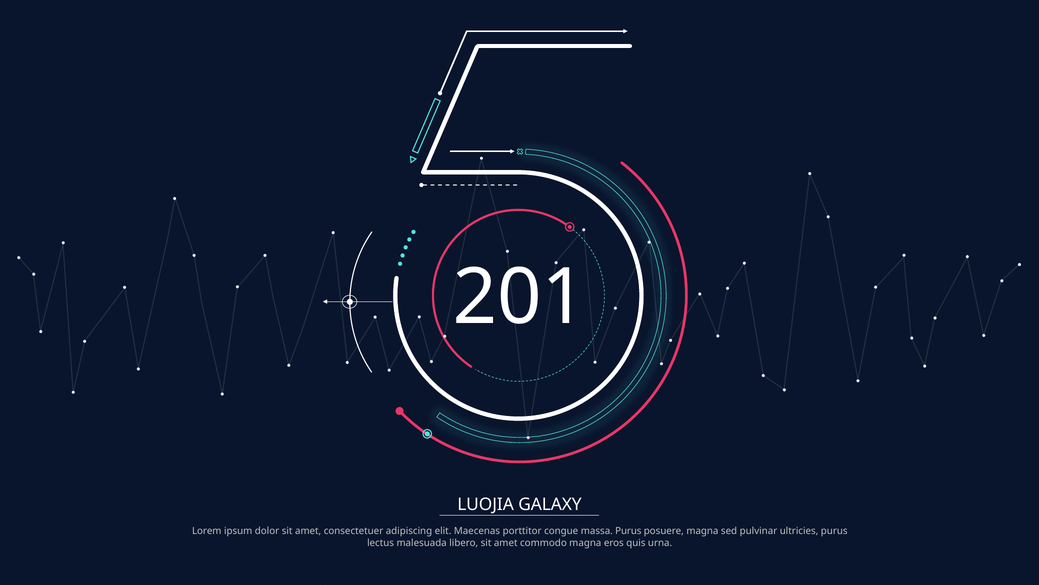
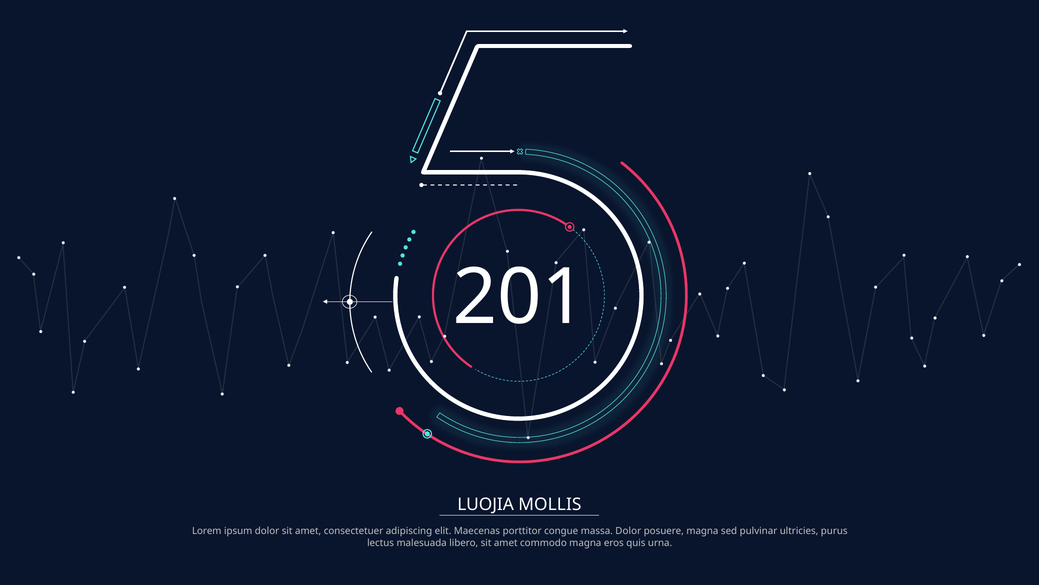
GALAXY: GALAXY -> MOLLIS
massa Purus: Purus -> Dolor
